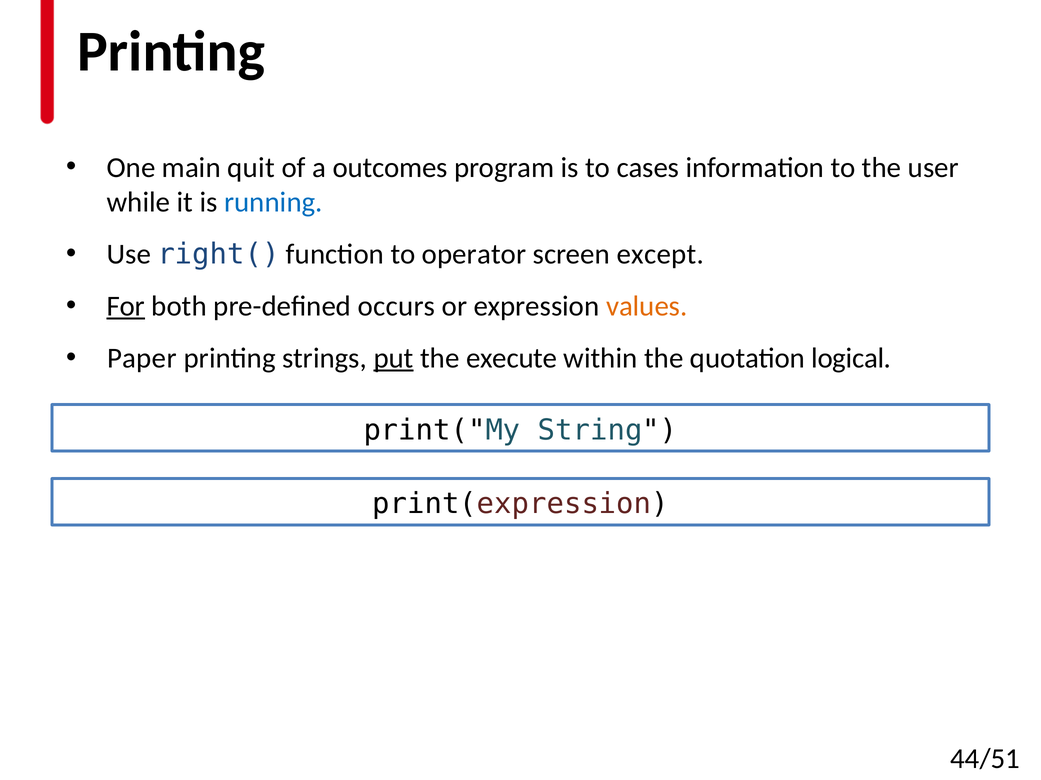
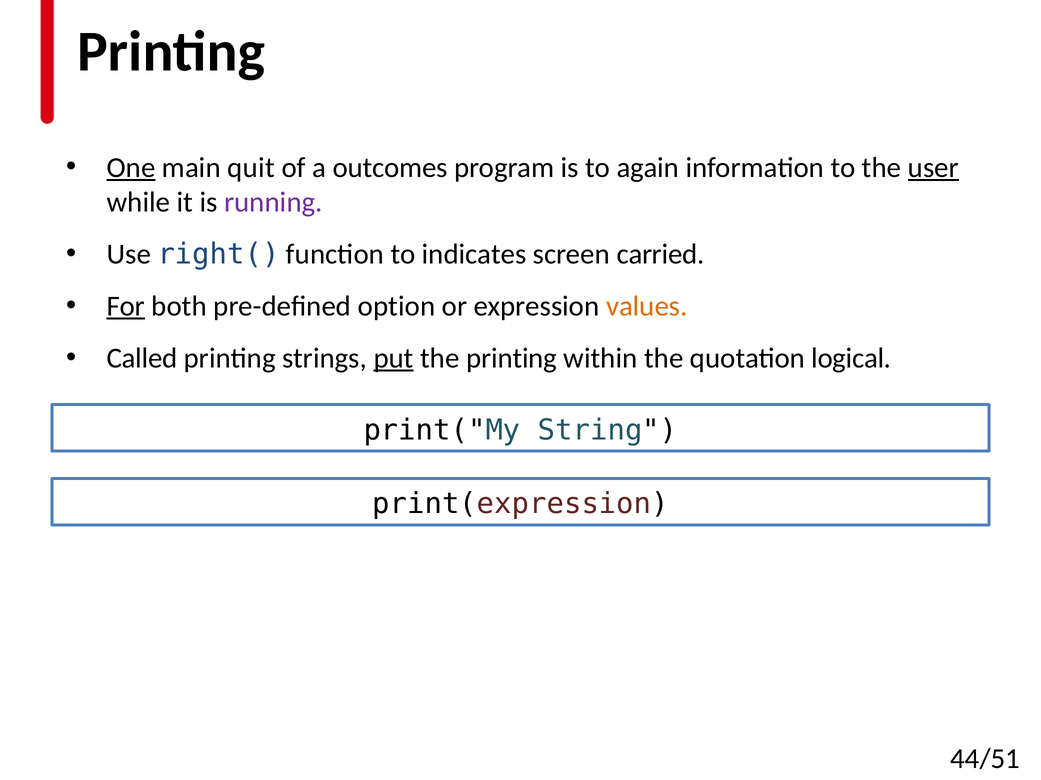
One underline: none -> present
cases: cases -> again
user underline: none -> present
running colour: blue -> purple
operator: operator -> indicates
except: except -> carried
occurs: occurs -> option
Paper: Paper -> Called
the execute: execute -> printing
